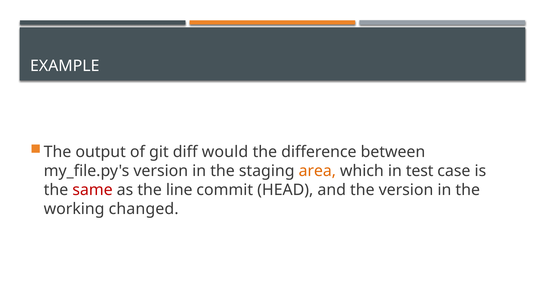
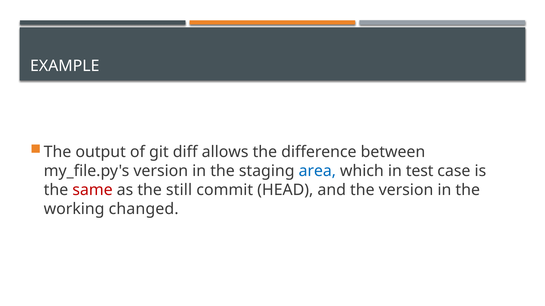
would: would -> allows
area colour: orange -> blue
line: line -> still
